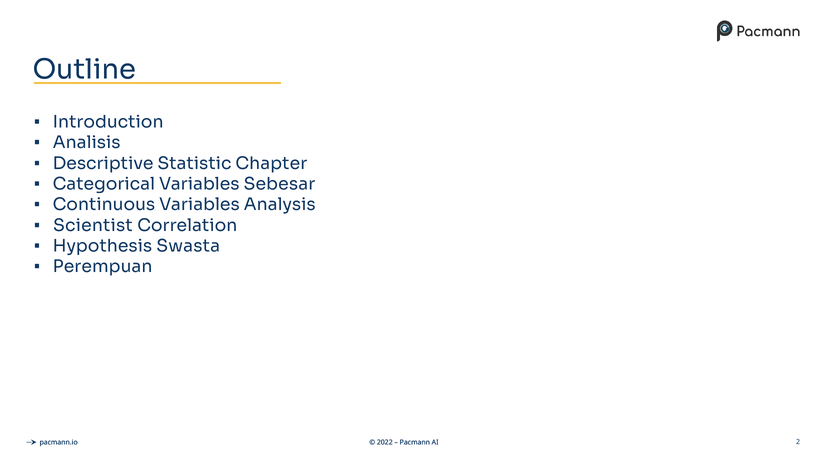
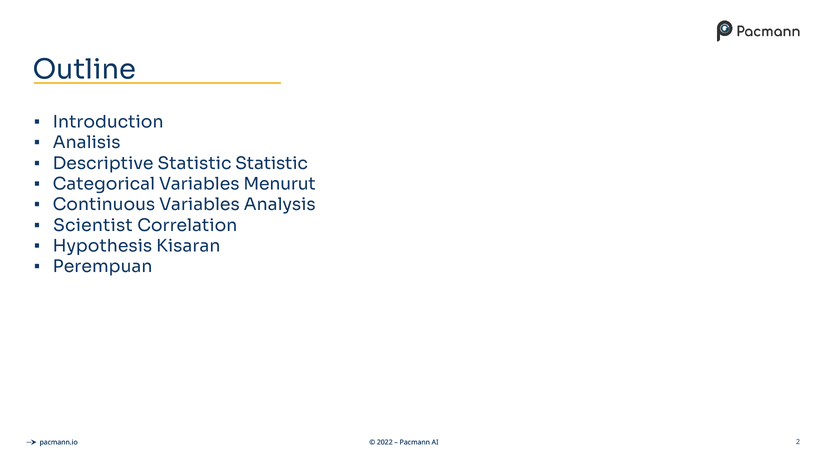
Statistic Chapter: Chapter -> Statistic
Sebesar: Sebesar -> Menurut
Swasta: Swasta -> Kisaran
